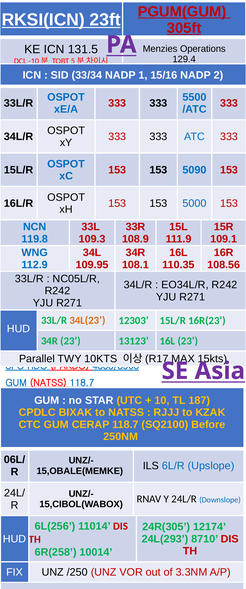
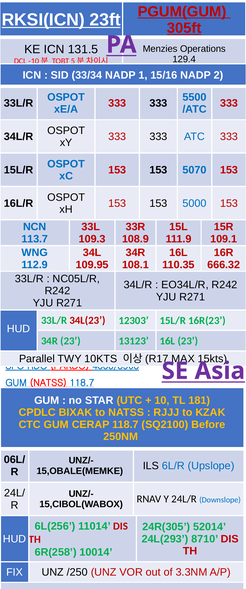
5090: 5090 -> 5070
119.8: 119.8 -> 113.7
108.56: 108.56 -> 666.32
34L(23 colour: orange -> red
187: 187 -> 181
12174: 12174 -> 52014
